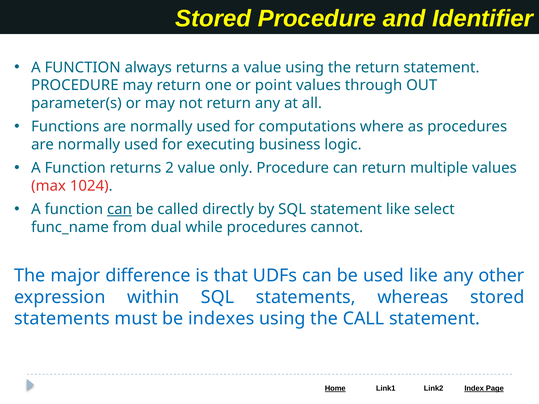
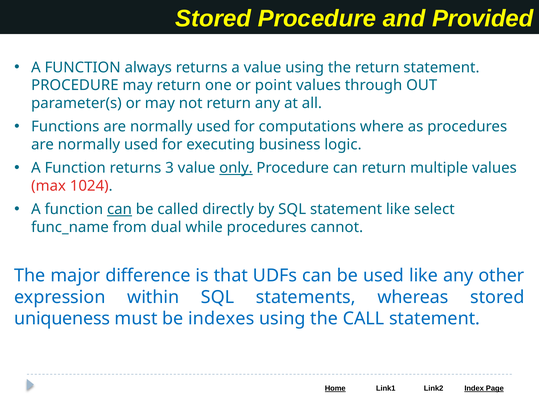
Identifier: Identifier -> Provided
2: 2 -> 3
only underline: none -> present
statements at (62, 319): statements -> uniqueness
